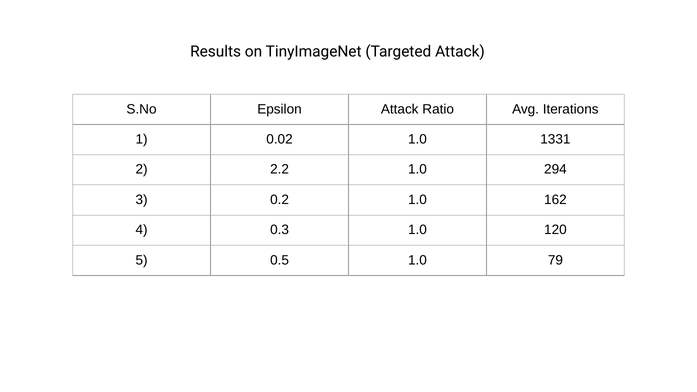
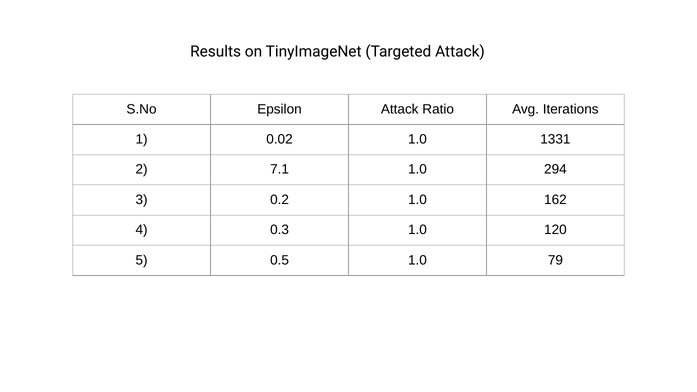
2.2: 2.2 -> 7.1
